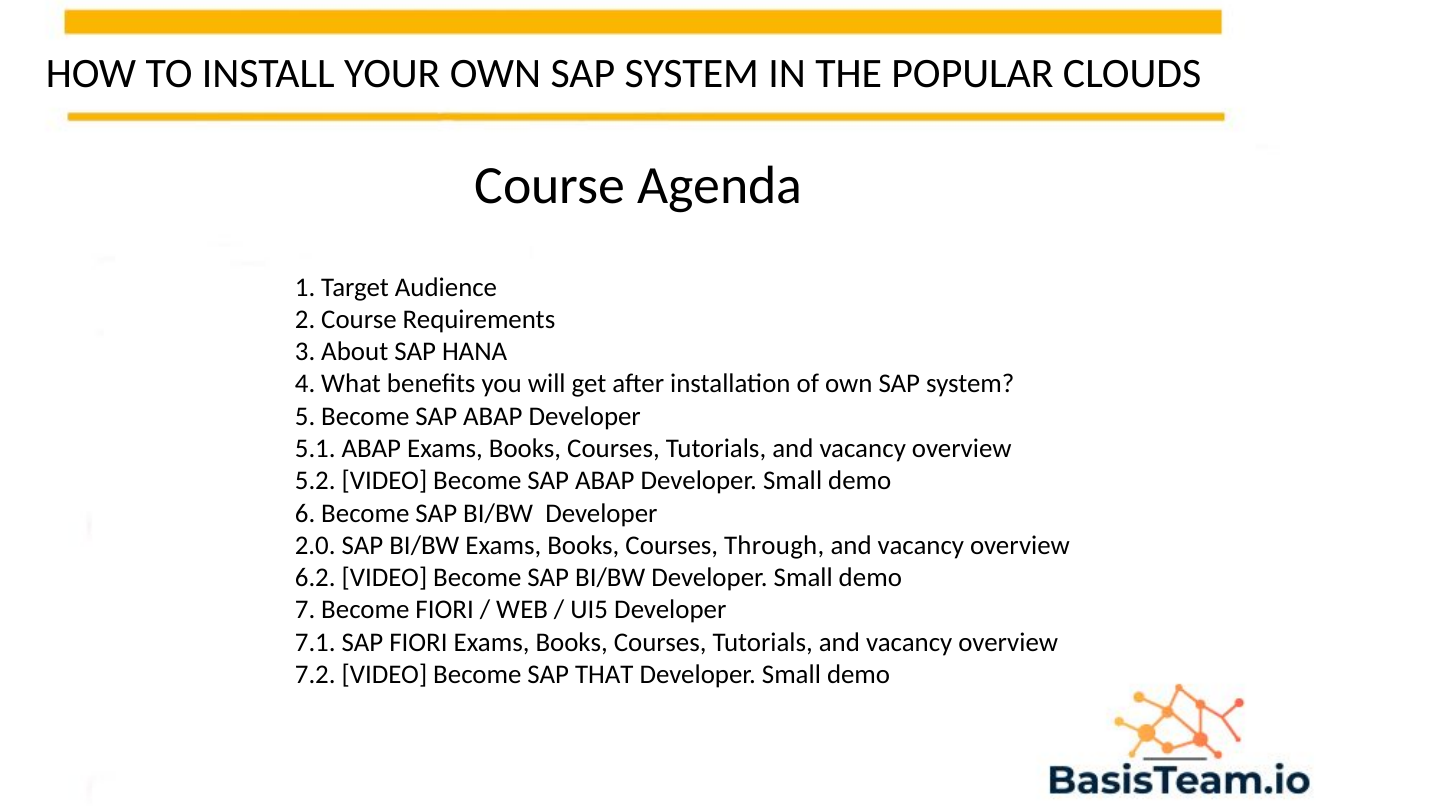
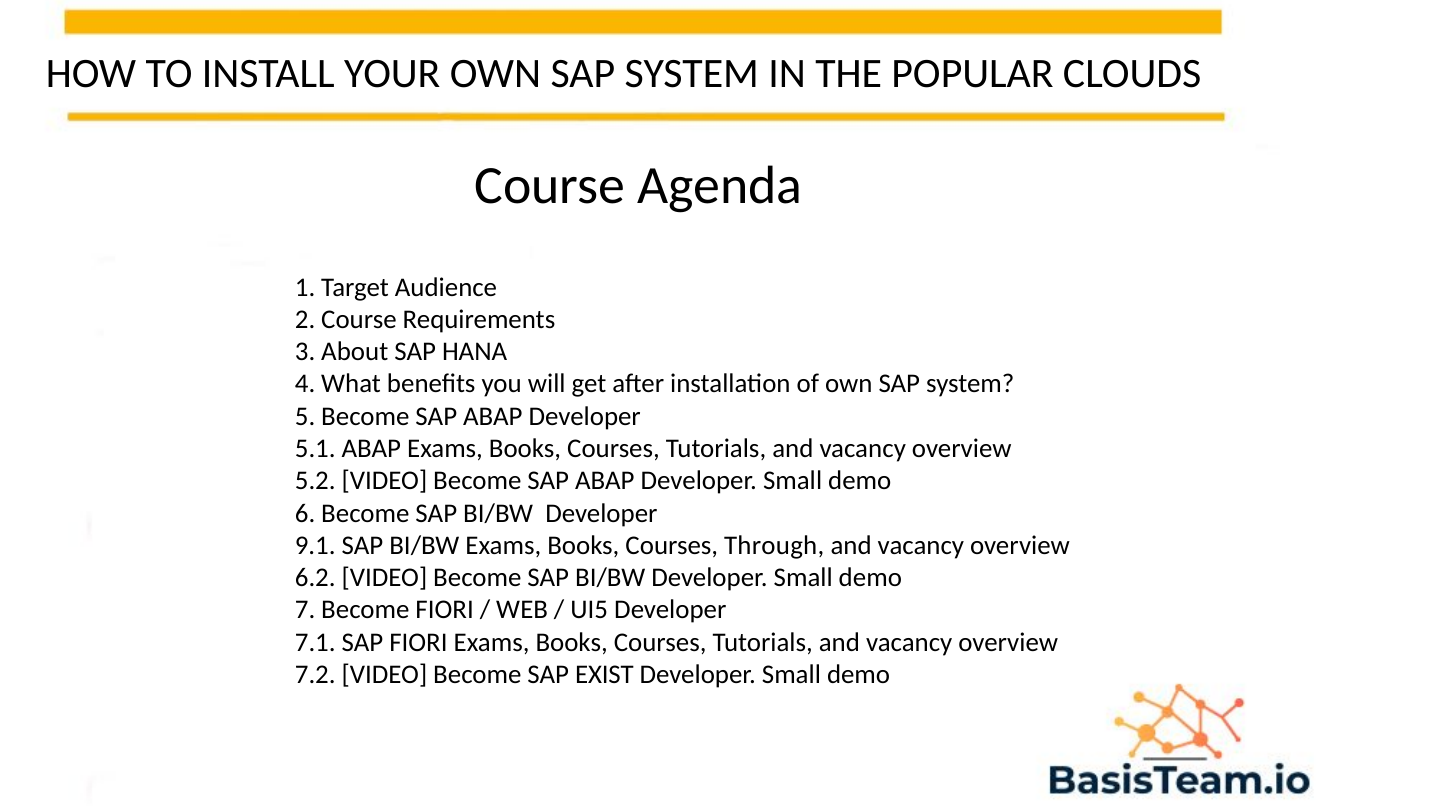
2.0: 2.0 -> 9.1
THAT: THAT -> EXIST
